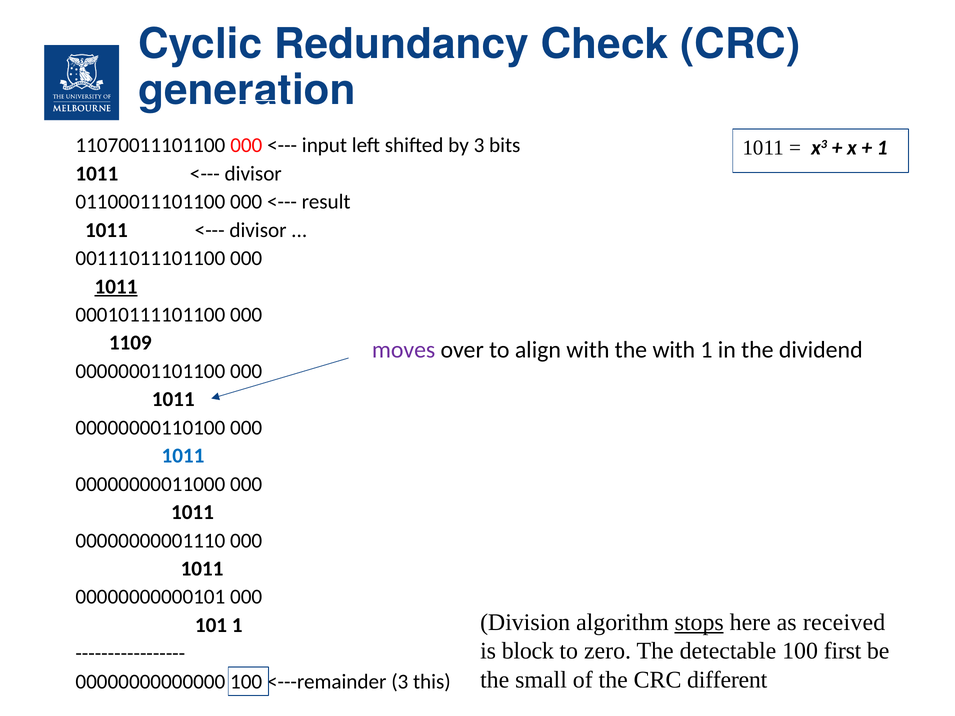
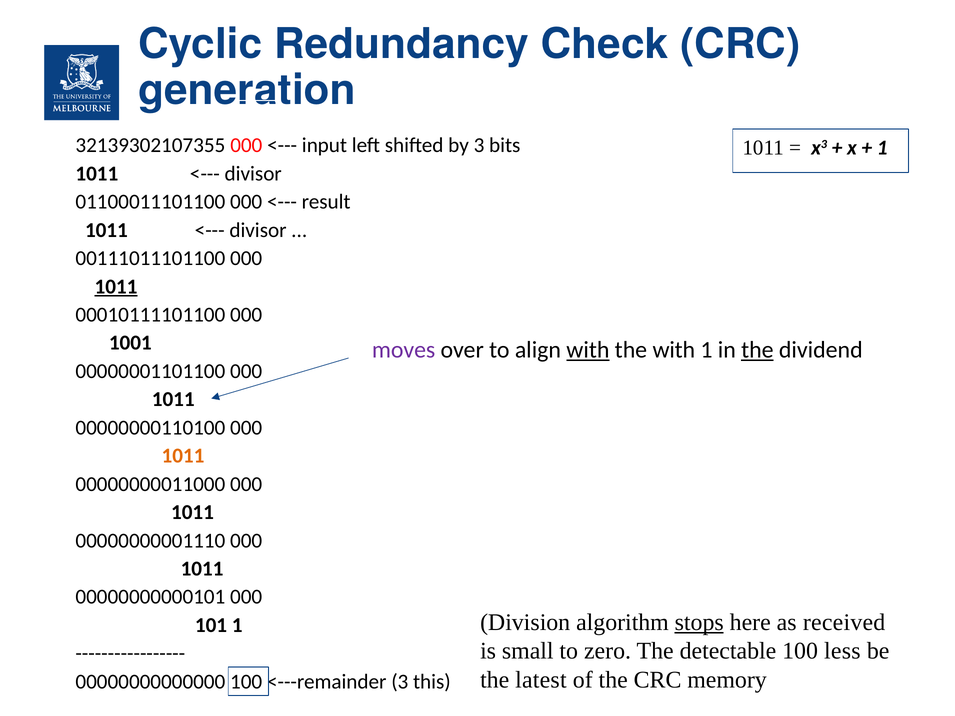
11070011101100: 11070011101100 -> 32139302107355
1109: 1109 -> 1001
with at (588, 350) underline: none -> present
the at (757, 350) underline: none -> present
1011 at (183, 456) colour: blue -> orange
block: block -> small
first: first -> less
small: small -> latest
different: different -> memory
